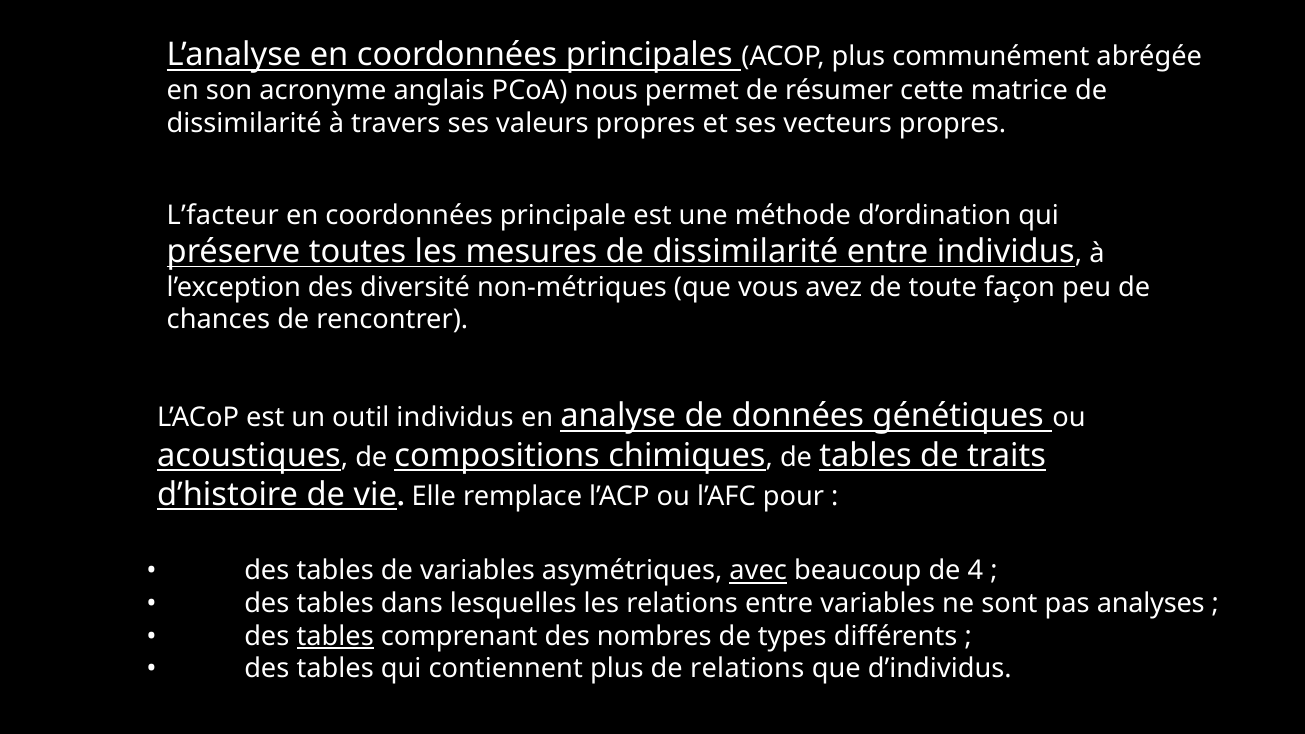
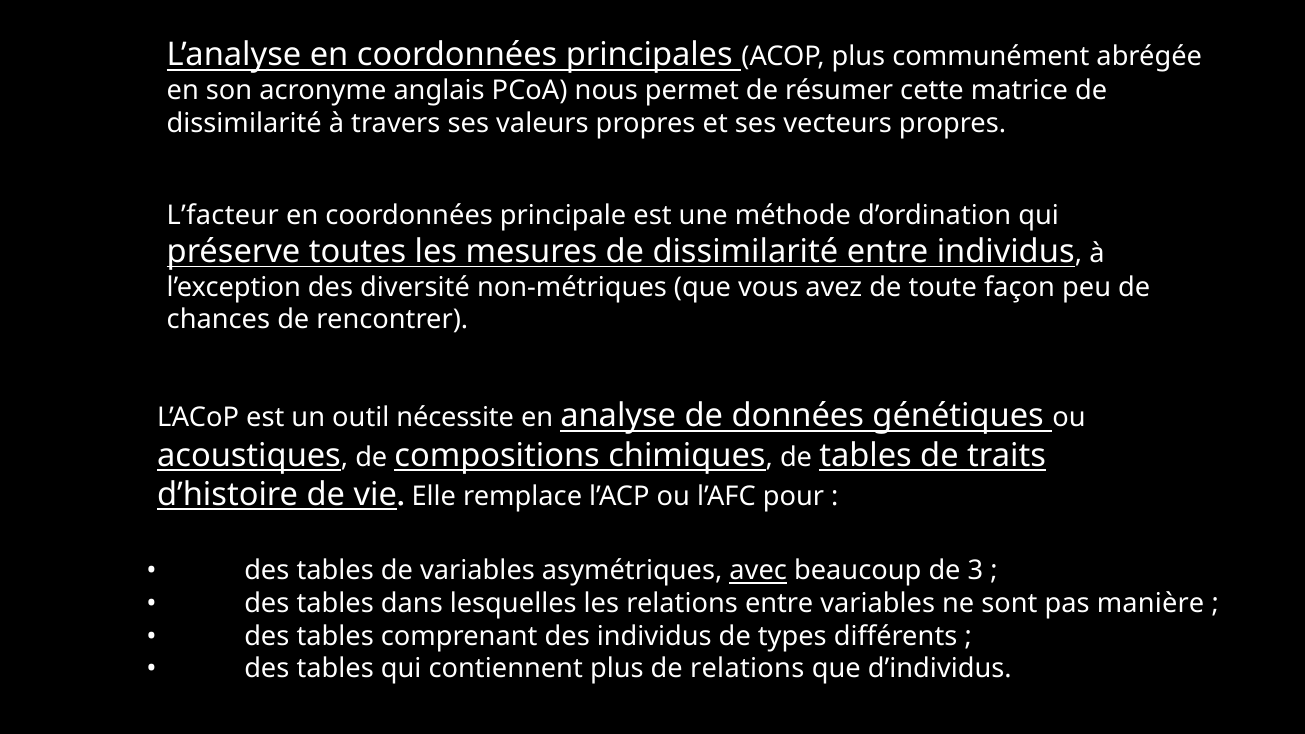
outil individus: individus -> nécessite
4: 4 -> 3
analyses: analyses -> manière
tables at (335, 636) underline: present -> none
des nombres: nombres -> individus
